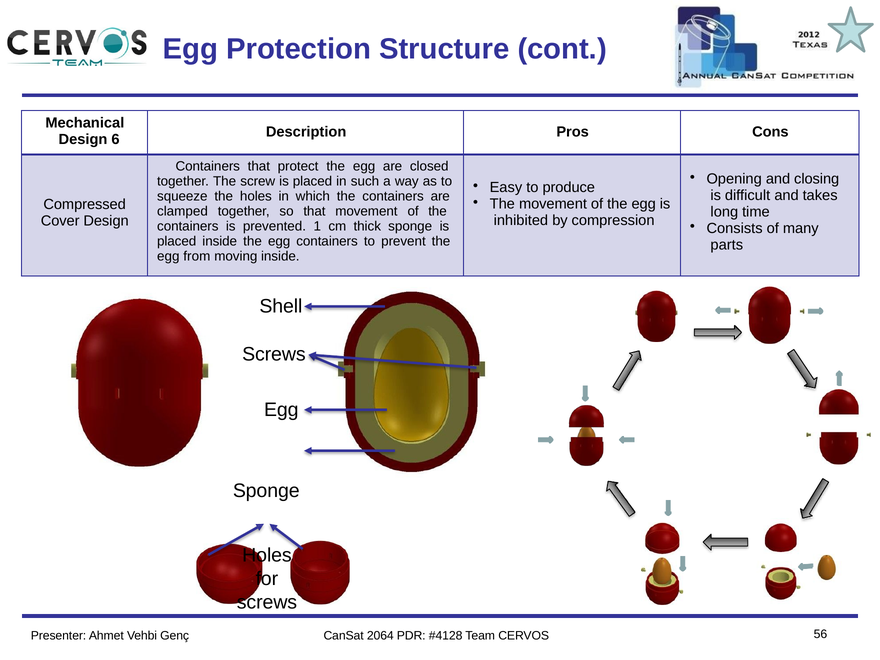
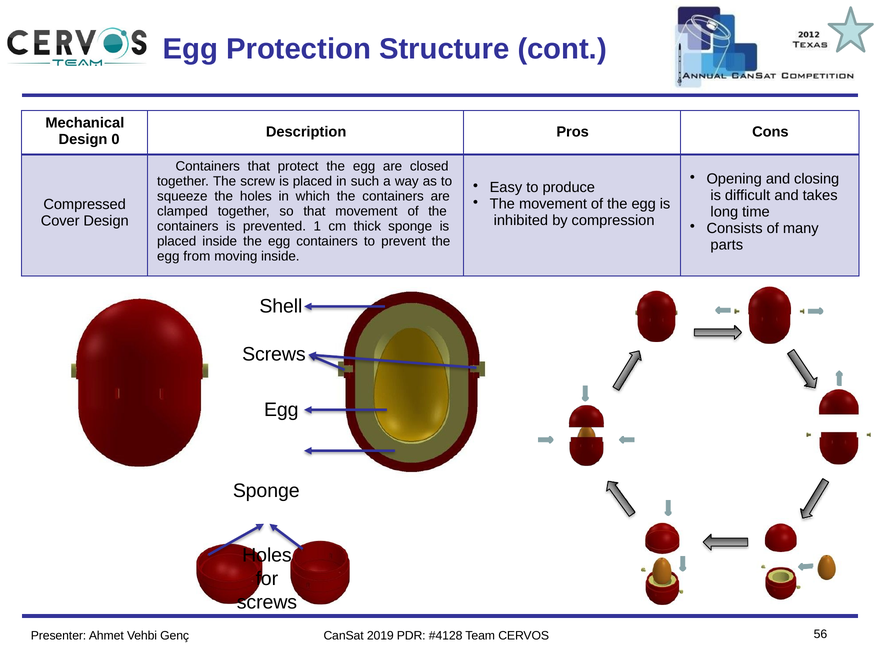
6: 6 -> 0
2064: 2064 -> 2019
